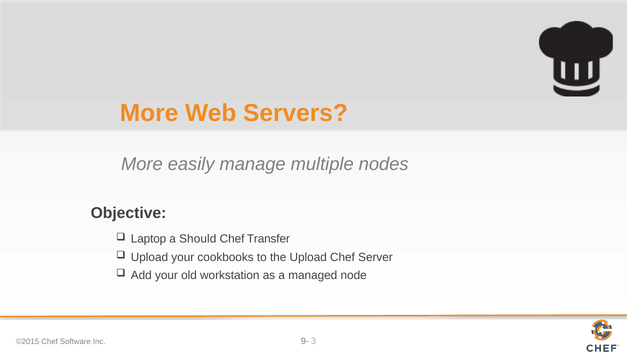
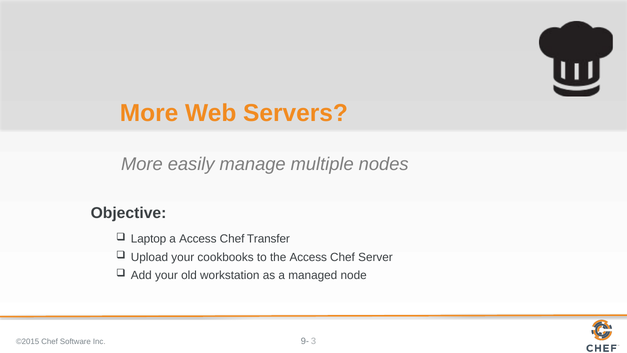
a Should: Should -> Access
the Upload: Upload -> Access
